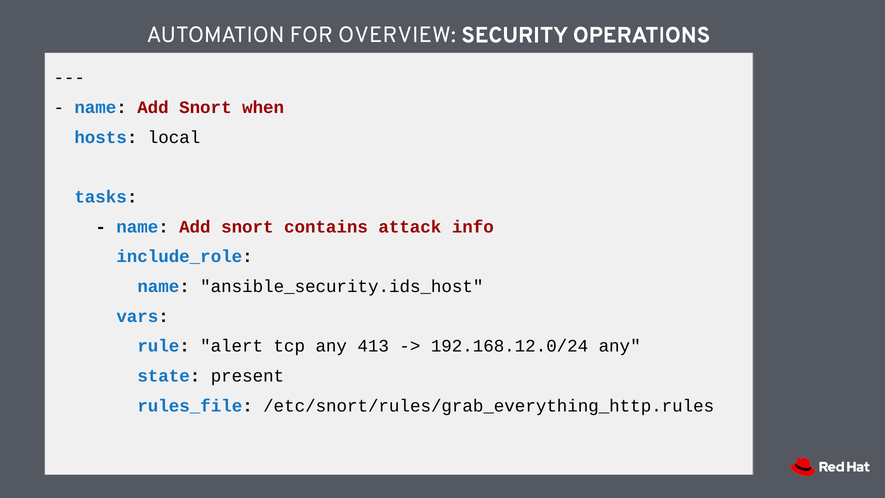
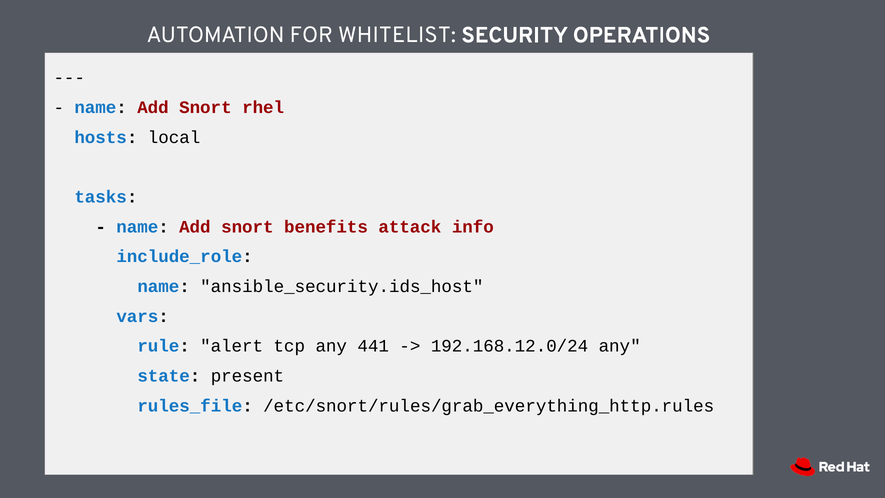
OVERVIEW: OVERVIEW -> WHITELIST
when: when -> rhel
contains: contains -> benefits
413: 413 -> 441
